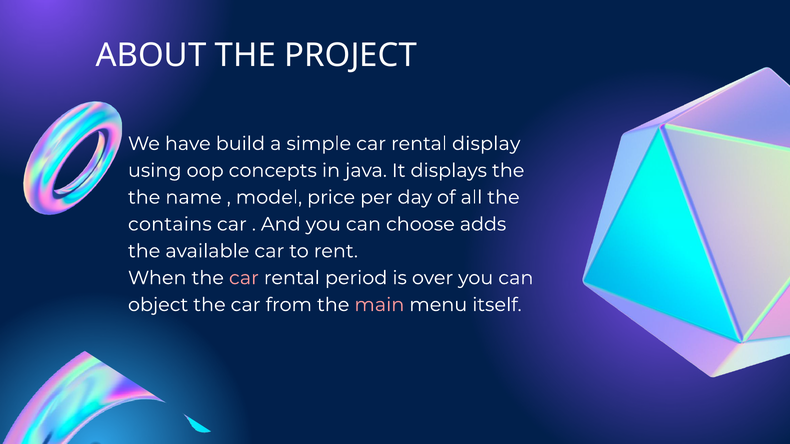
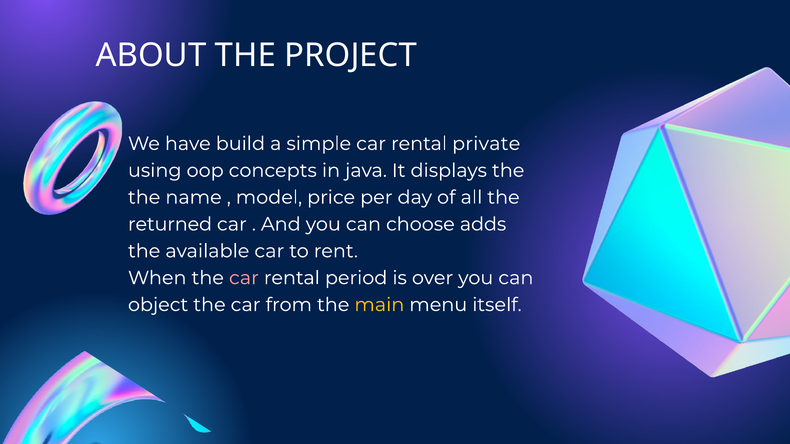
display: display -> private
contains: contains -> returned
main colour: pink -> yellow
